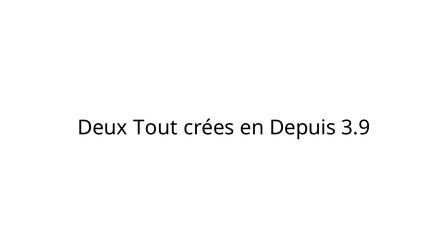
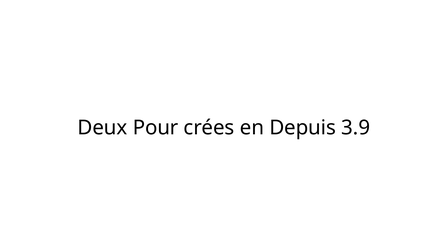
Tout: Tout -> Pour
